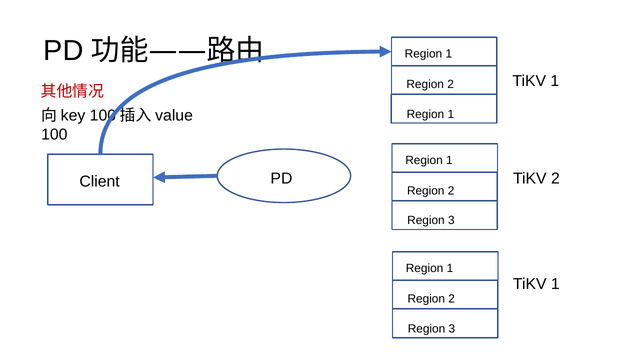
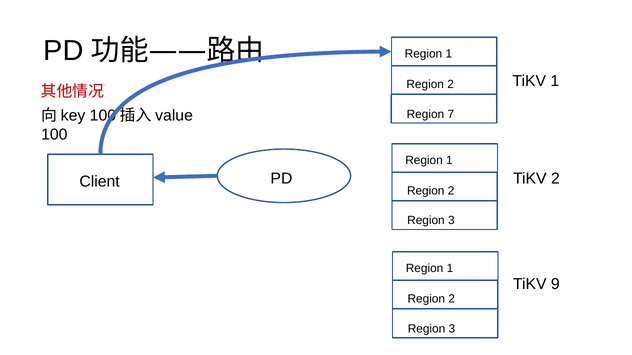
1 at (451, 114): 1 -> 7
1 at (555, 285): 1 -> 9
